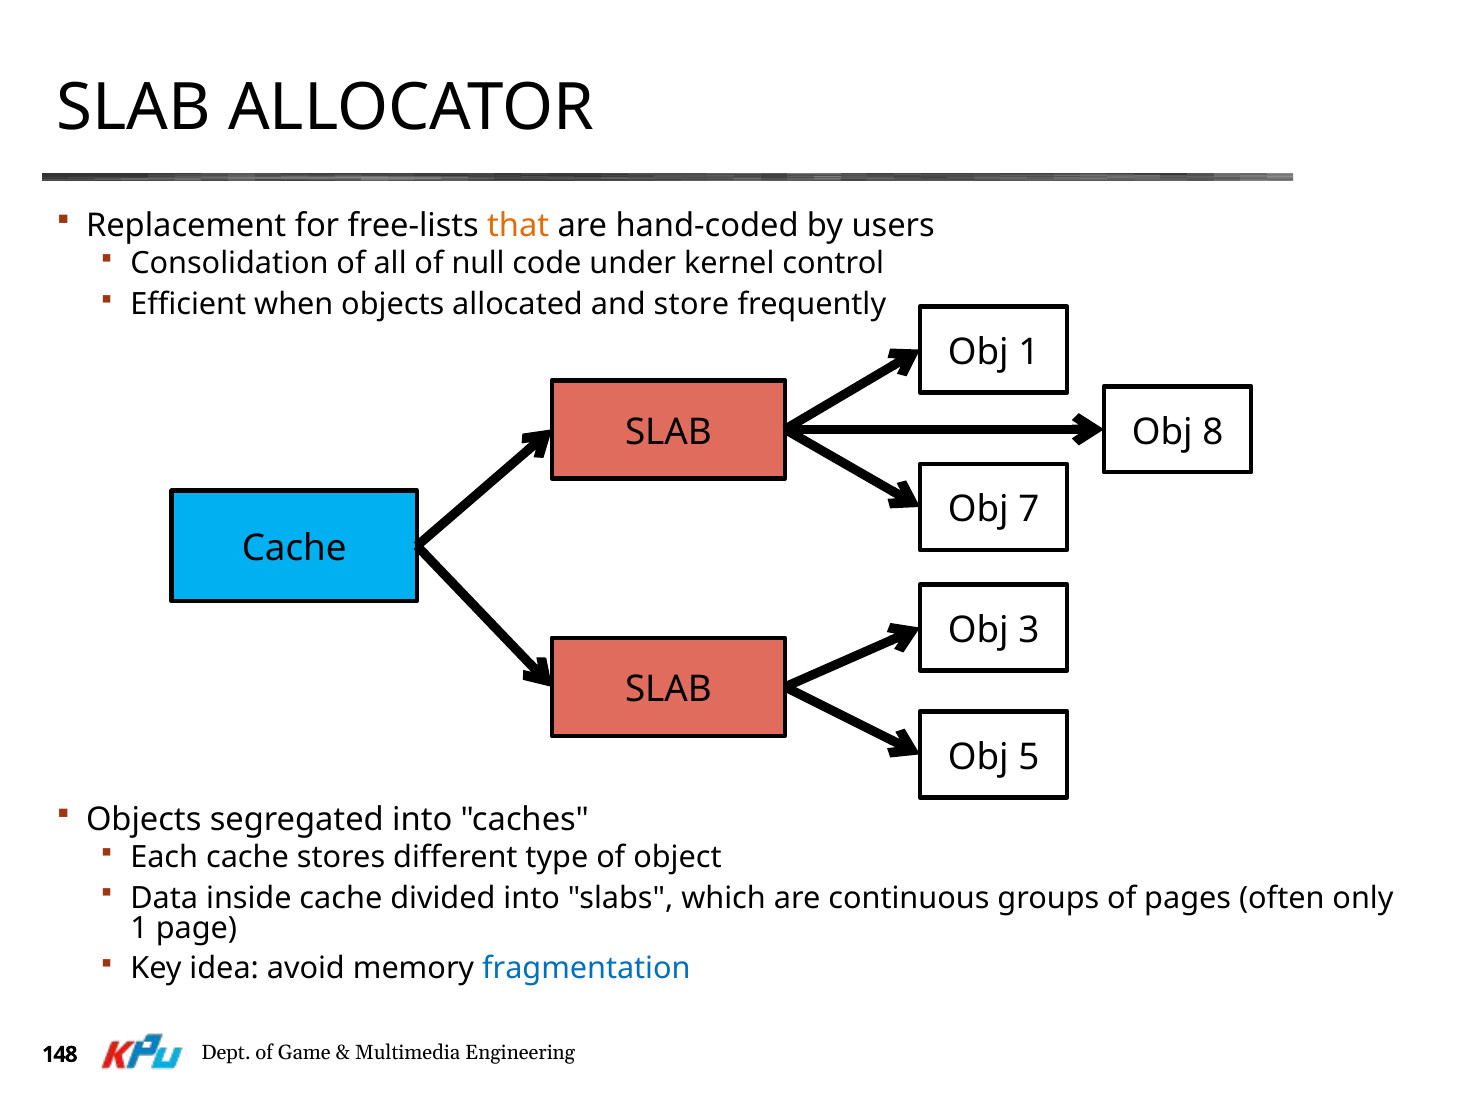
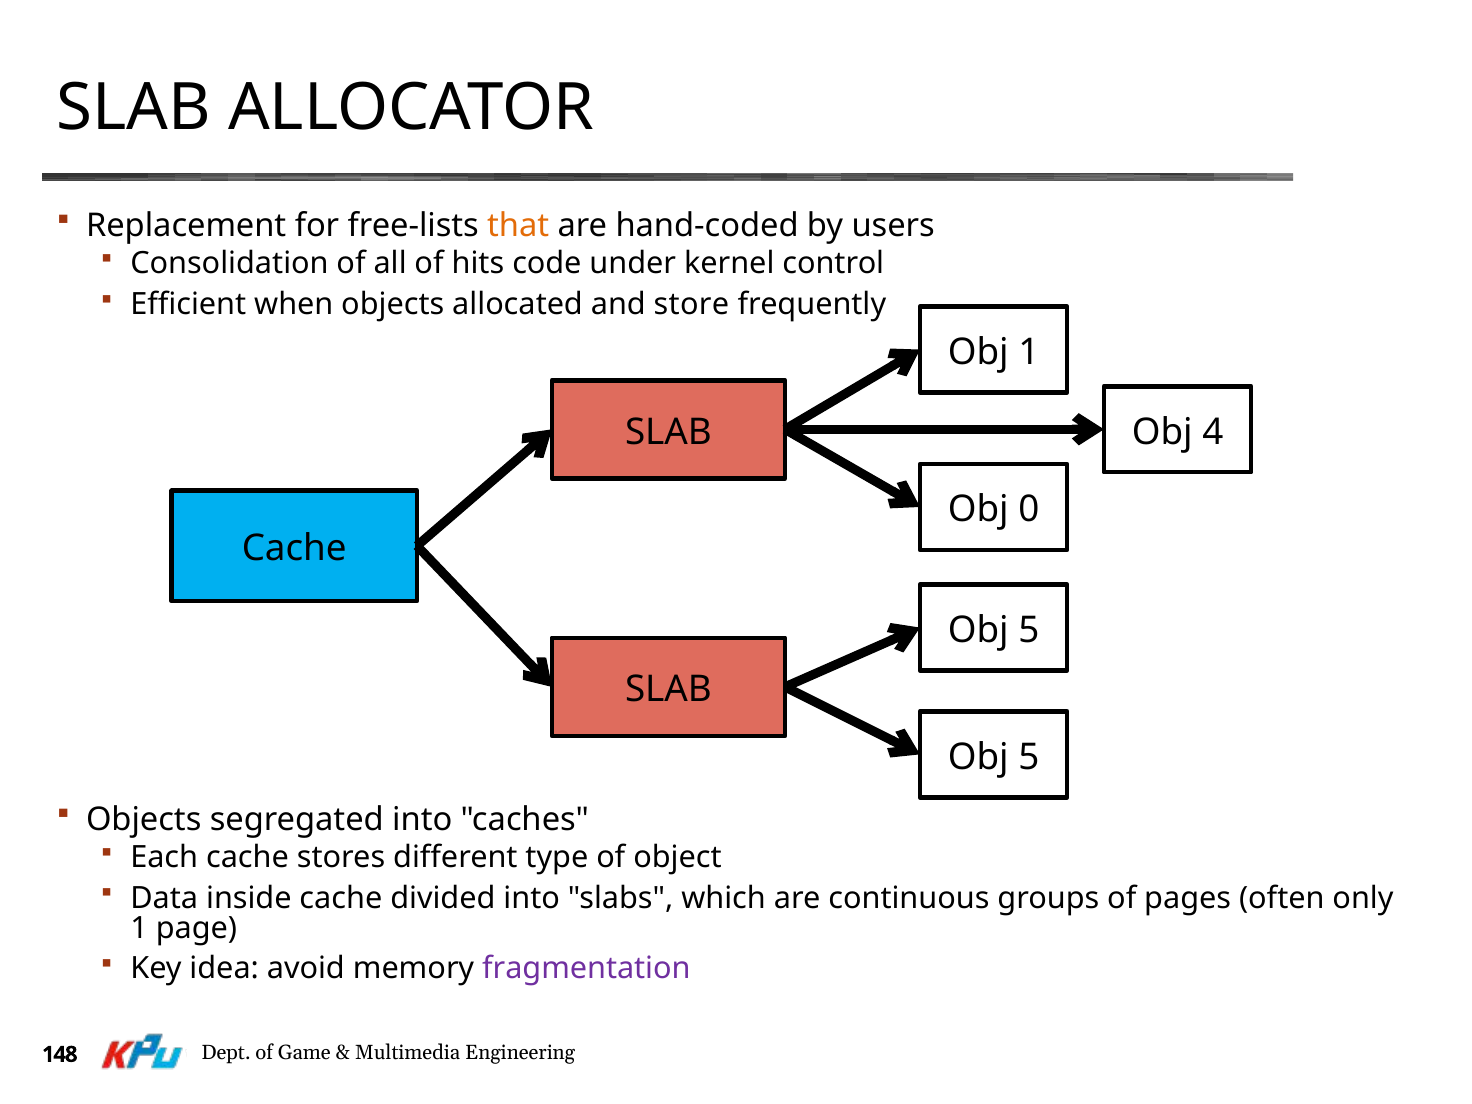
null: null -> hits
8: 8 -> 4
7: 7 -> 0
3 at (1029, 630): 3 -> 5
fragmentation colour: blue -> purple
